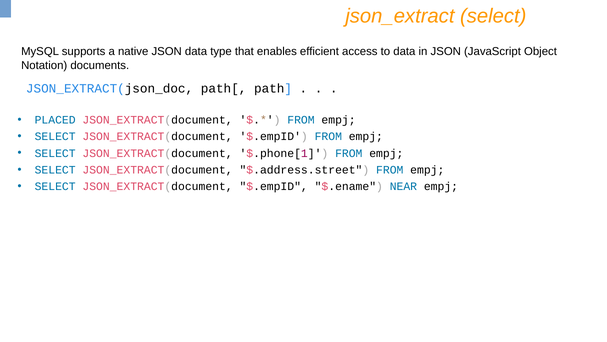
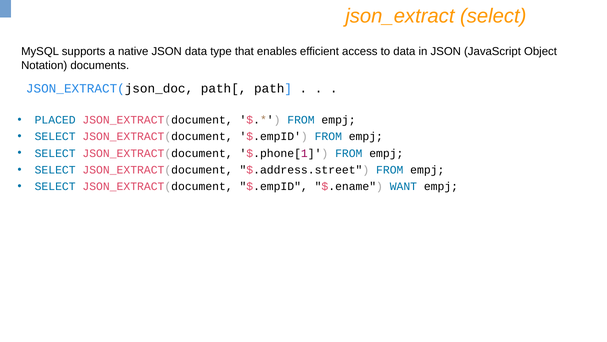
NEAR: NEAR -> WANT
